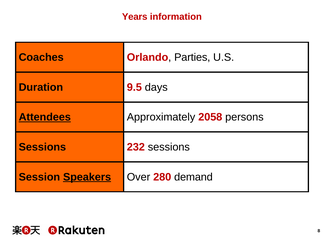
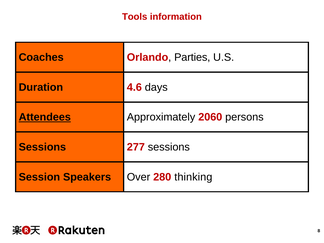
Years: Years -> Tools
9.5: 9.5 -> 4.6
2058: 2058 -> 2060
232: 232 -> 277
Speakers underline: present -> none
demand: demand -> thinking
